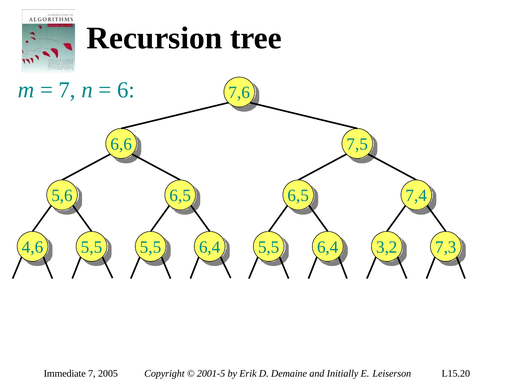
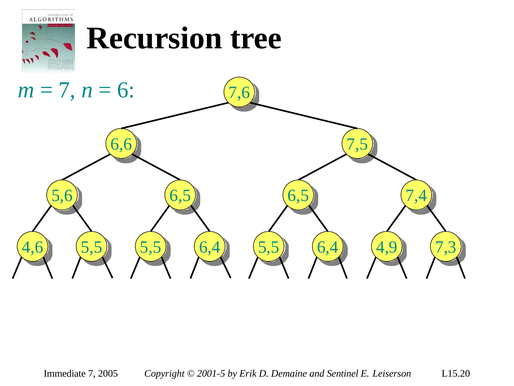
3,2: 3,2 -> 4,9
Initially: Initially -> Sentinel
